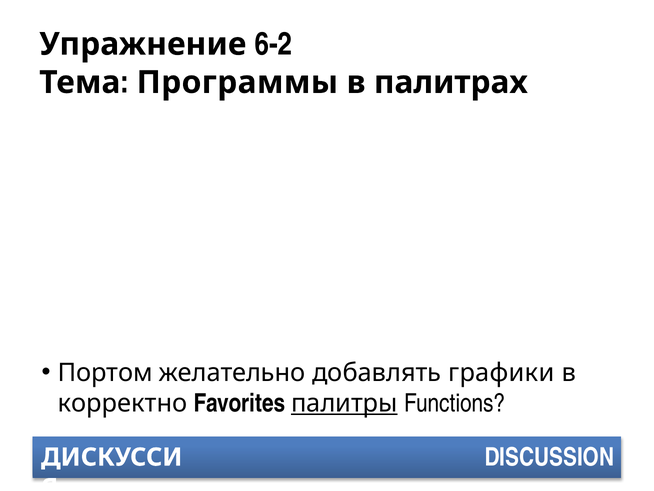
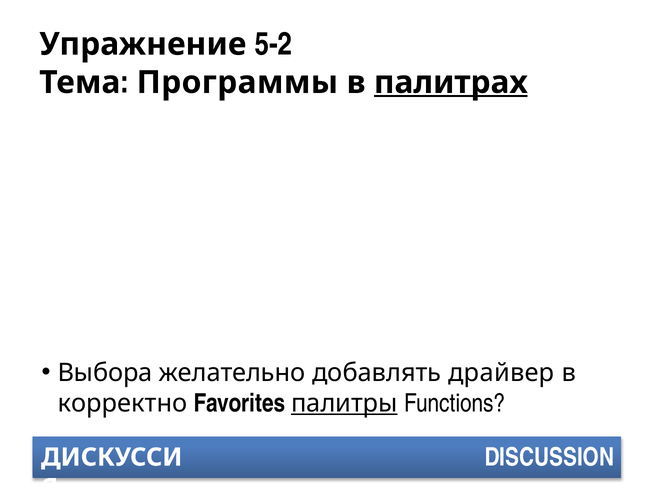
6-2: 6-2 -> 5-2
палитрах underline: none -> present
Портом: Портом -> Выбора
графики: графики -> драйвер
